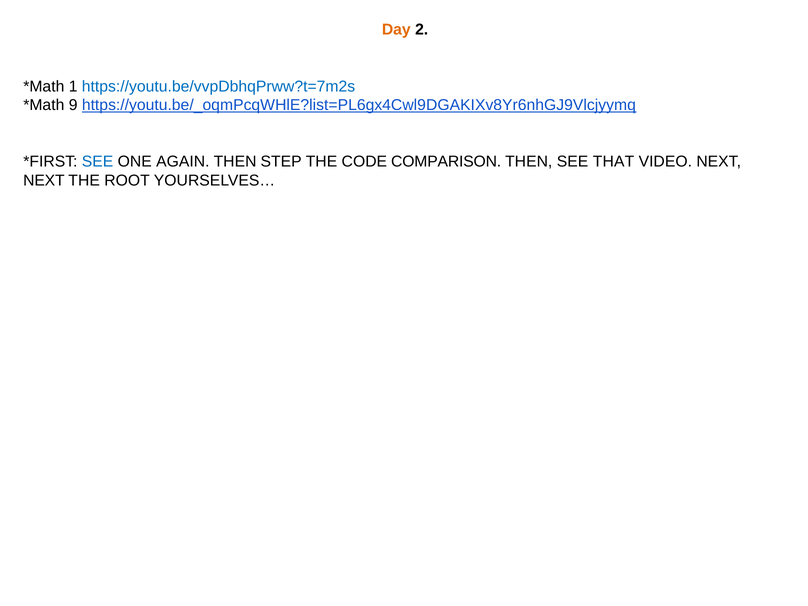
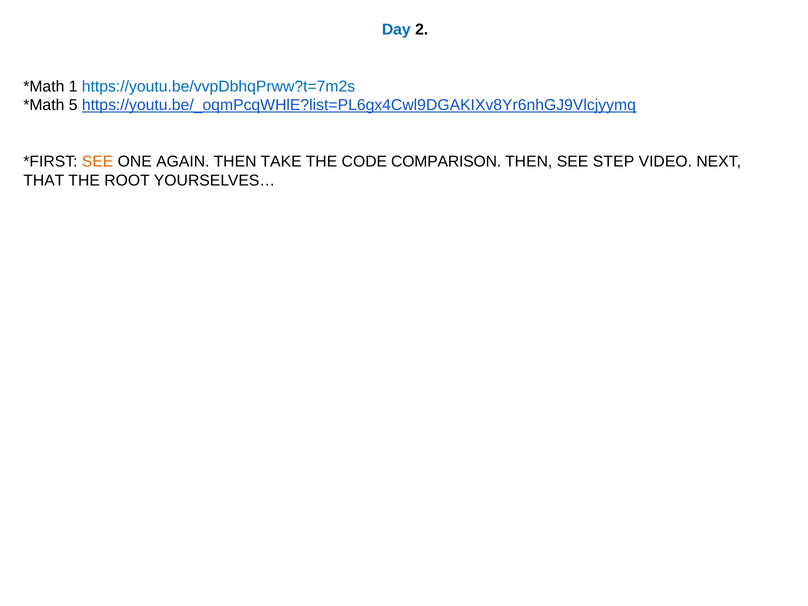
Day colour: orange -> blue
9: 9 -> 5
SEE at (98, 162) colour: blue -> orange
STEP: STEP -> TAKE
THAT: THAT -> STEP
NEXT at (44, 181): NEXT -> THAT
